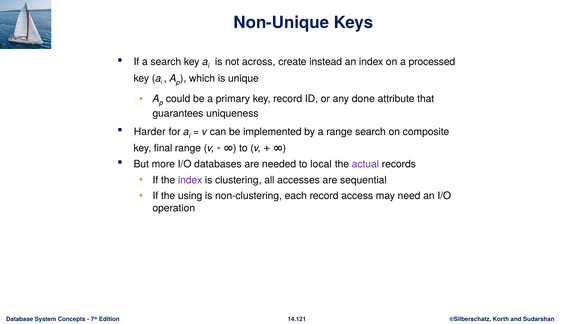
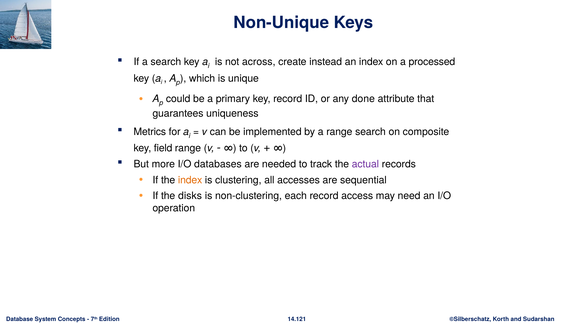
Harder: Harder -> Metrics
final: final -> field
local: local -> track
index at (190, 180) colour: purple -> orange
using: using -> disks
